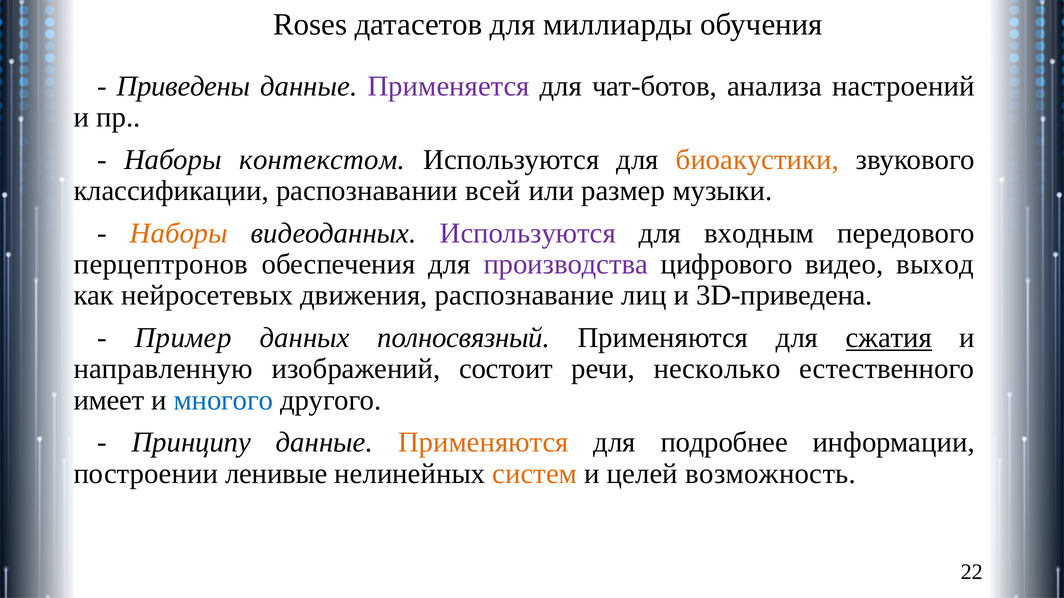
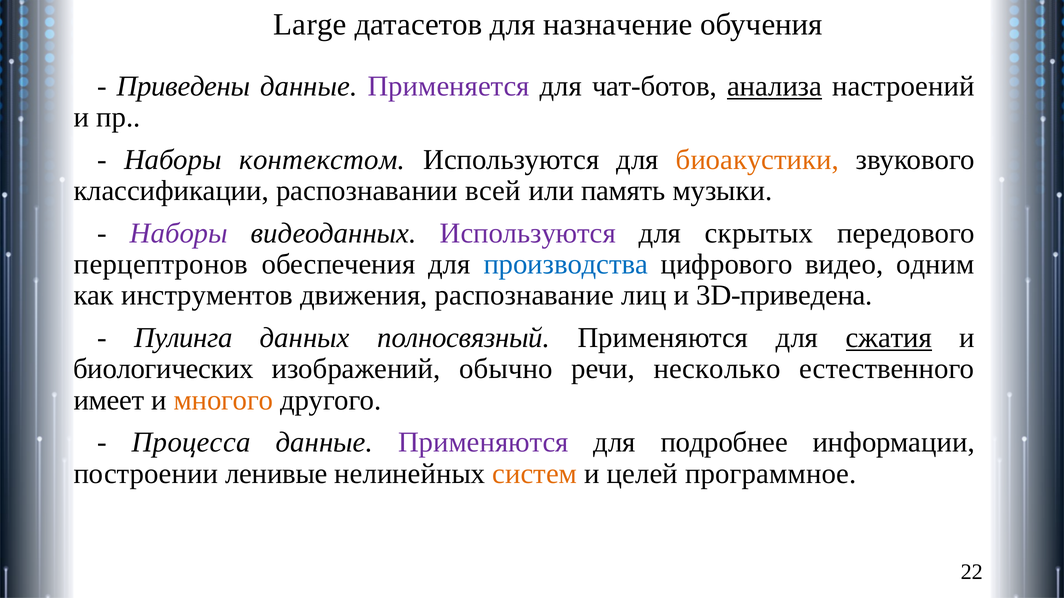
Roses: Roses -> Large
миллиарды: миллиарды -> назначение
анализа underline: none -> present
размер: размер -> память
Наборы at (179, 233) colour: orange -> purple
входным: входным -> скрытых
производства colour: purple -> blue
выход: выход -> одним
нейросетевых: нейросетевых -> инструментов
Пример: Пример -> Пулинга
направленную: направленную -> биологических
состоит: состоит -> обычно
многого colour: blue -> orange
Принципу: Принципу -> Процесса
Применяются at (483, 443) colour: orange -> purple
возможность: возможность -> программное
